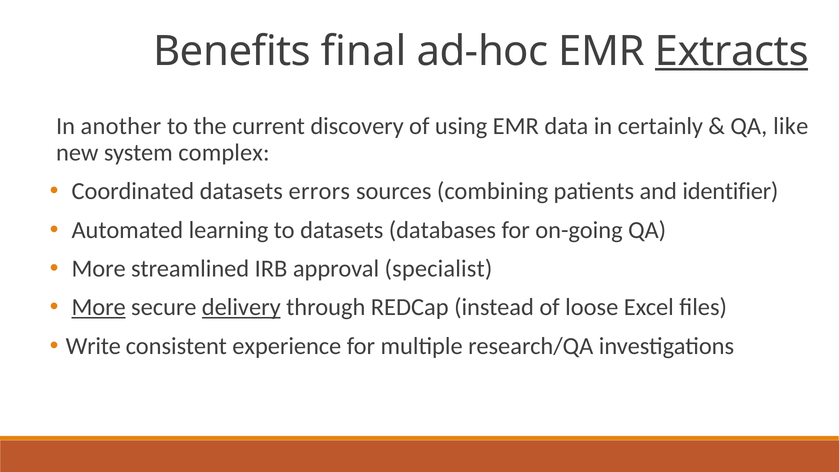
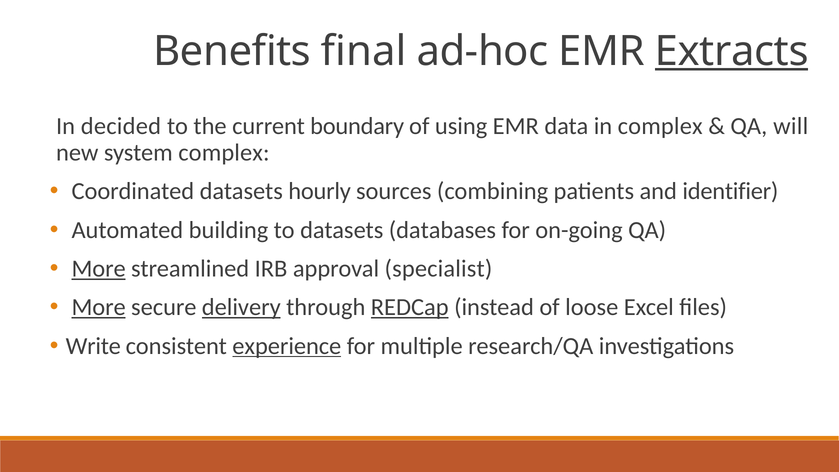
another: another -> decided
discovery: discovery -> boundary
in certainly: certainly -> complex
like: like -> will
errors: errors -> hourly
learning: learning -> building
More at (99, 269) underline: none -> present
REDCap underline: none -> present
experience underline: none -> present
